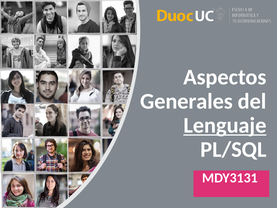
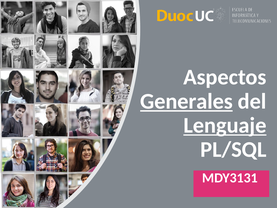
Generales underline: none -> present
